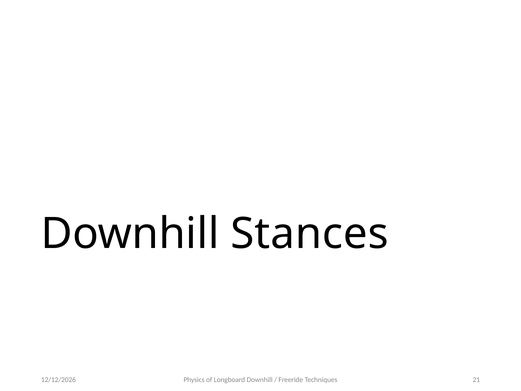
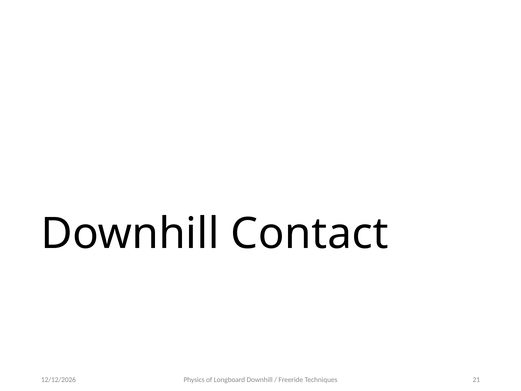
Stances: Stances -> Contact
